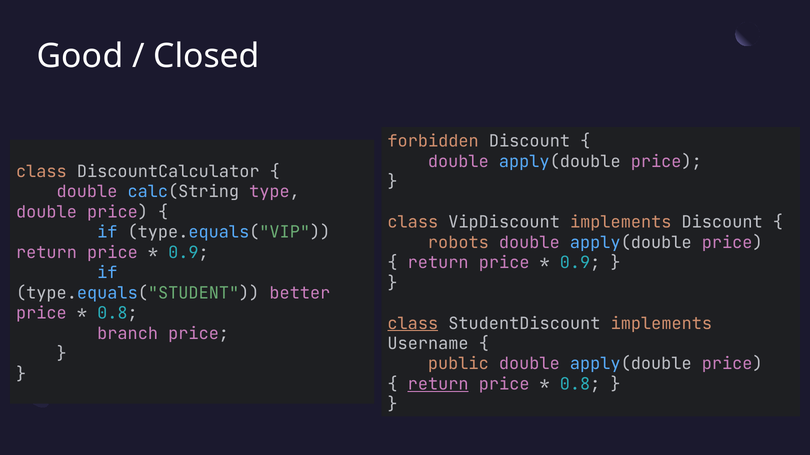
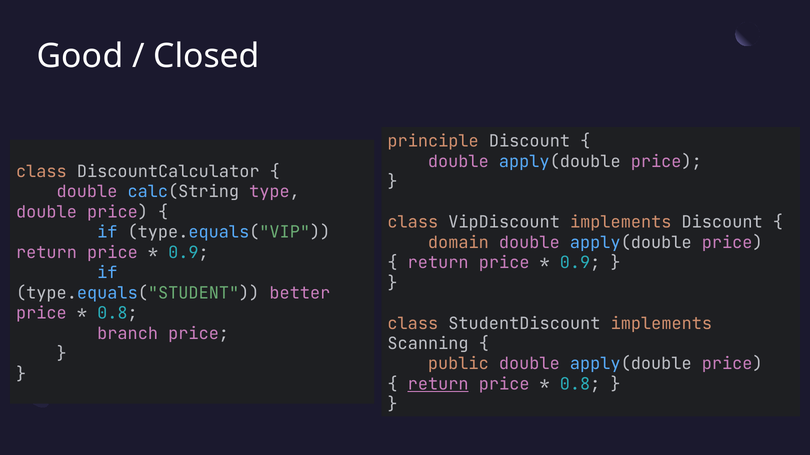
forbidden: forbidden -> principle
robots: robots -> domain
class at (413, 324) underline: present -> none
Username: Username -> Scanning
